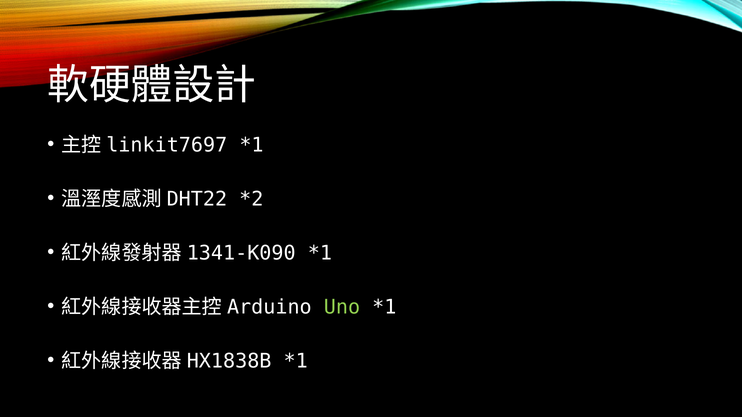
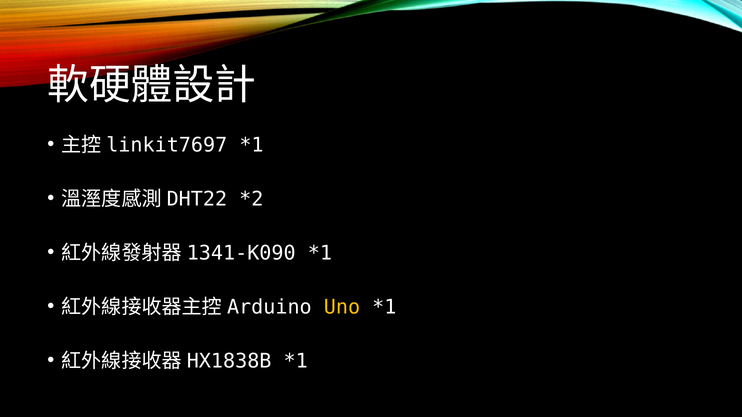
Uno colour: light green -> yellow
